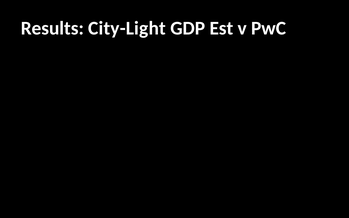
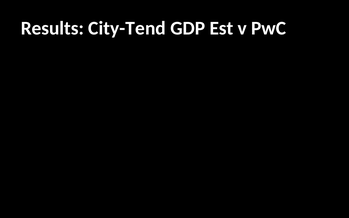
City-Light: City-Light -> City-Tend
